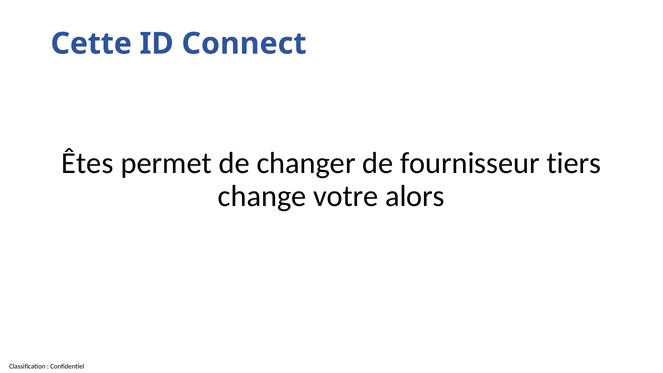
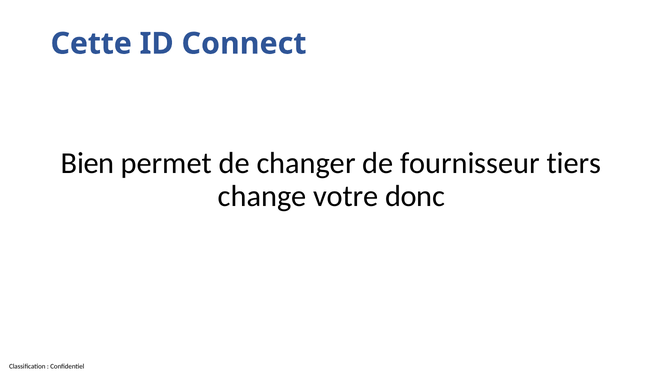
Êtes: Êtes -> Bien
alors: alors -> donc
